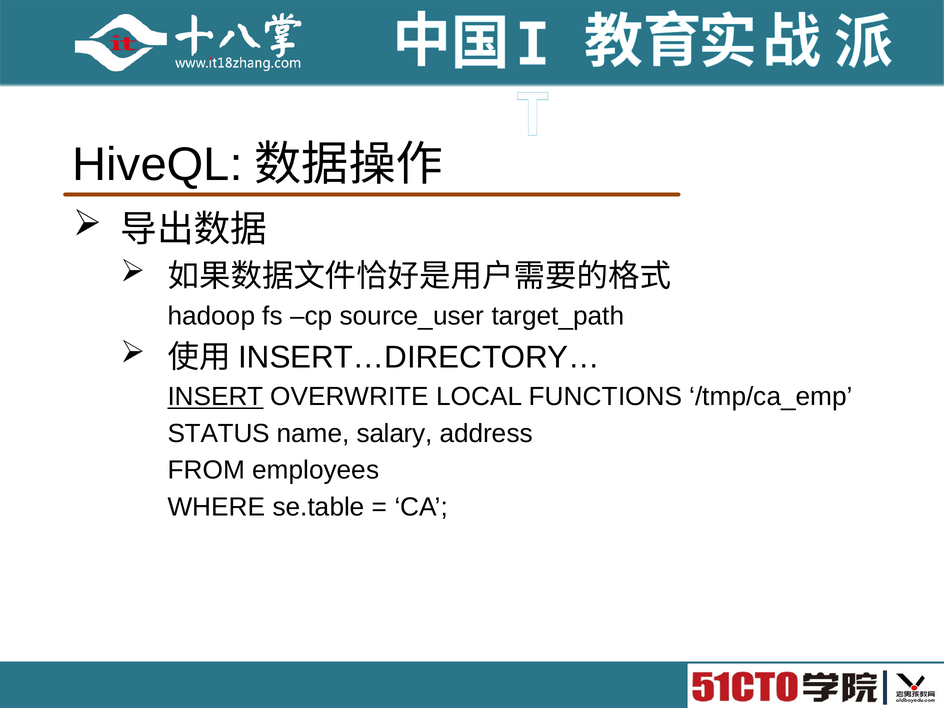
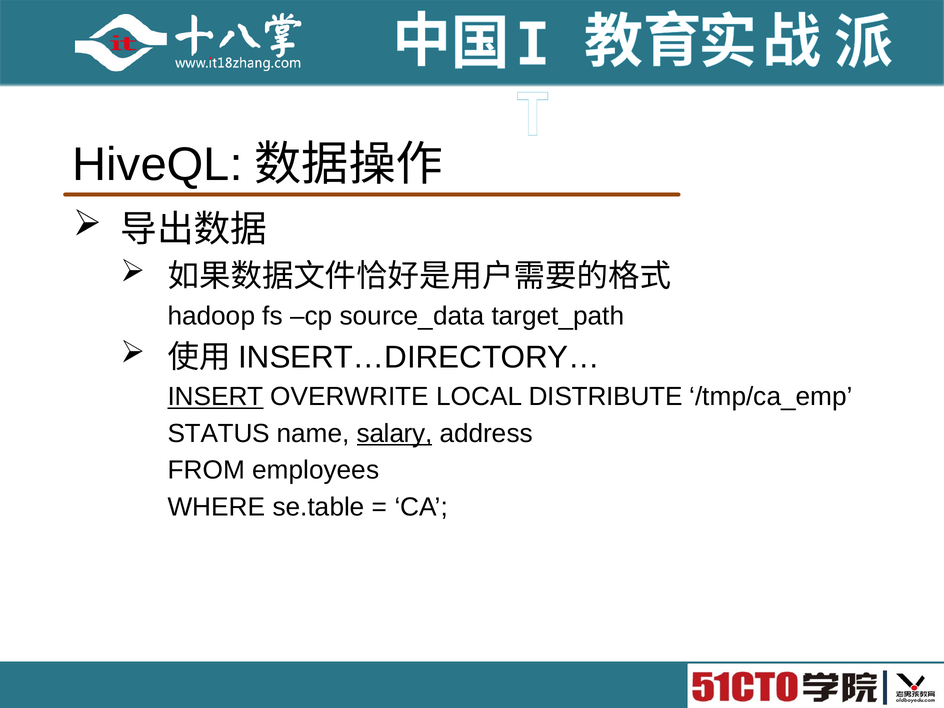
source_user: source_user -> source_data
FUNCTIONS: FUNCTIONS -> DISTRIBUTE
salary underline: none -> present
